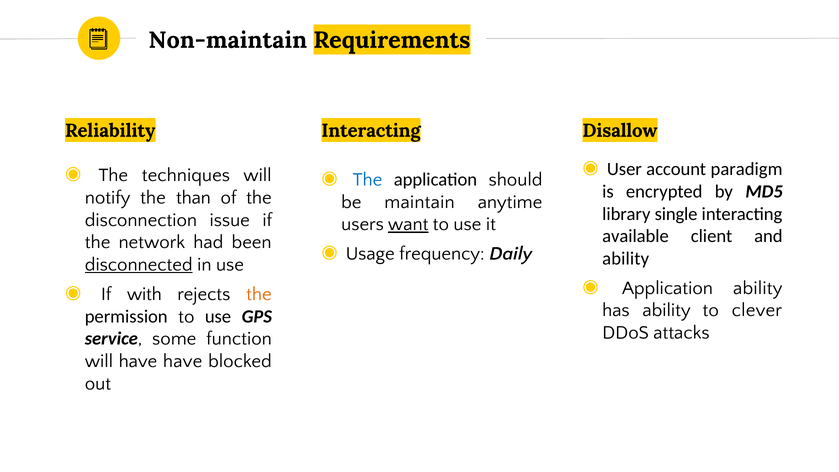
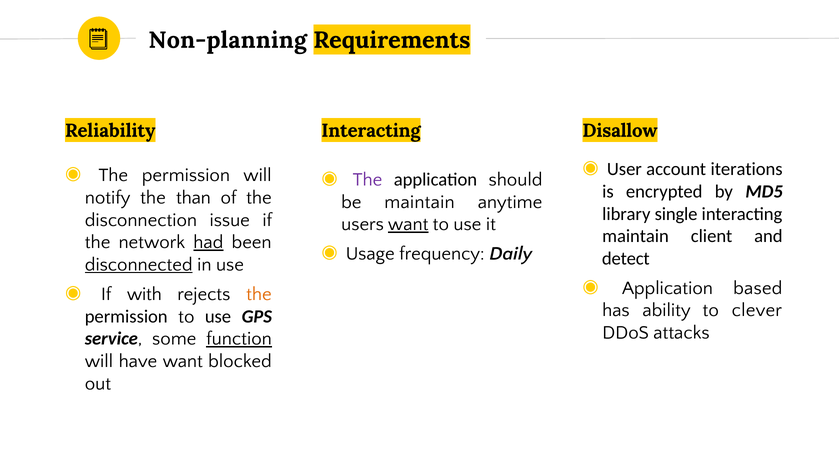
Non-maintain: Non-maintain -> Non-planning
paradigm: paradigm -> iterations
techniques at (186, 175): techniques -> permission
The at (368, 180) colour: blue -> purple
available at (636, 236): available -> maintain
had underline: none -> present
ability at (626, 259): ability -> detect
Application ability: ability -> based
function underline: none -> present
have have: have -> want
